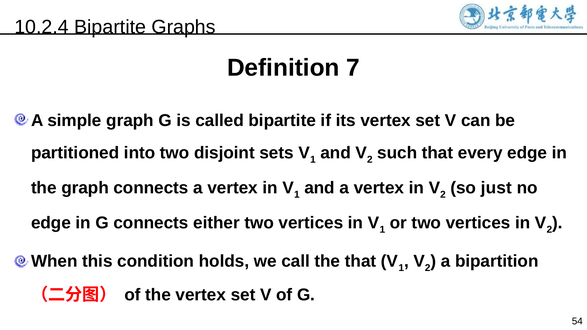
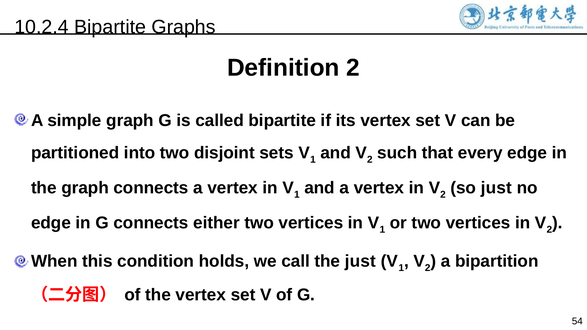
Definition 7: 7 -> 2
the that: that -> just
